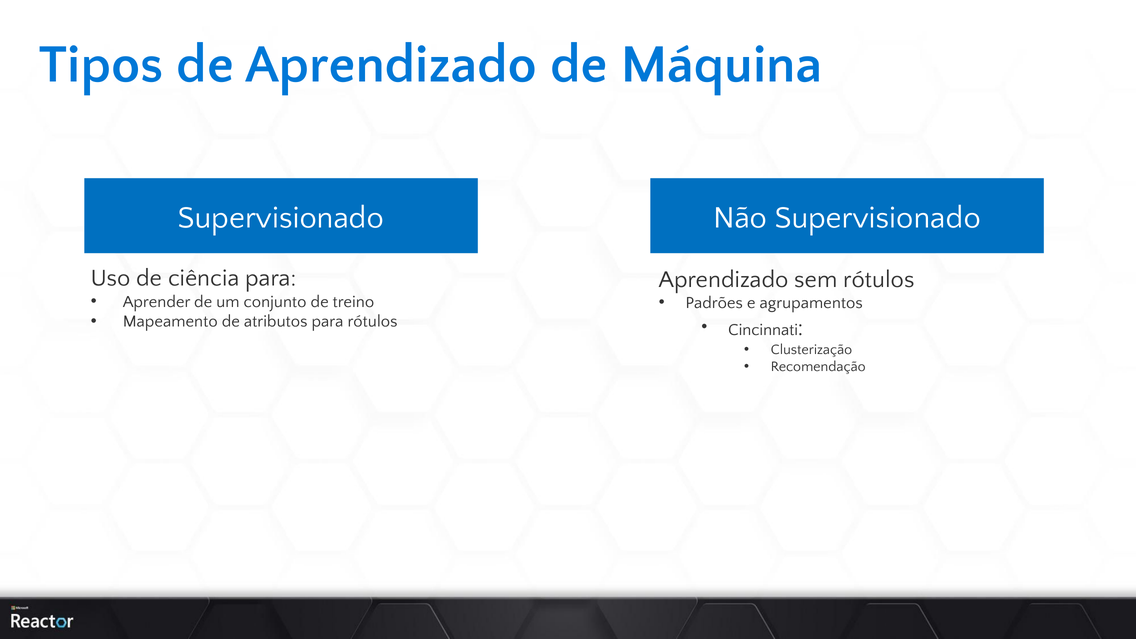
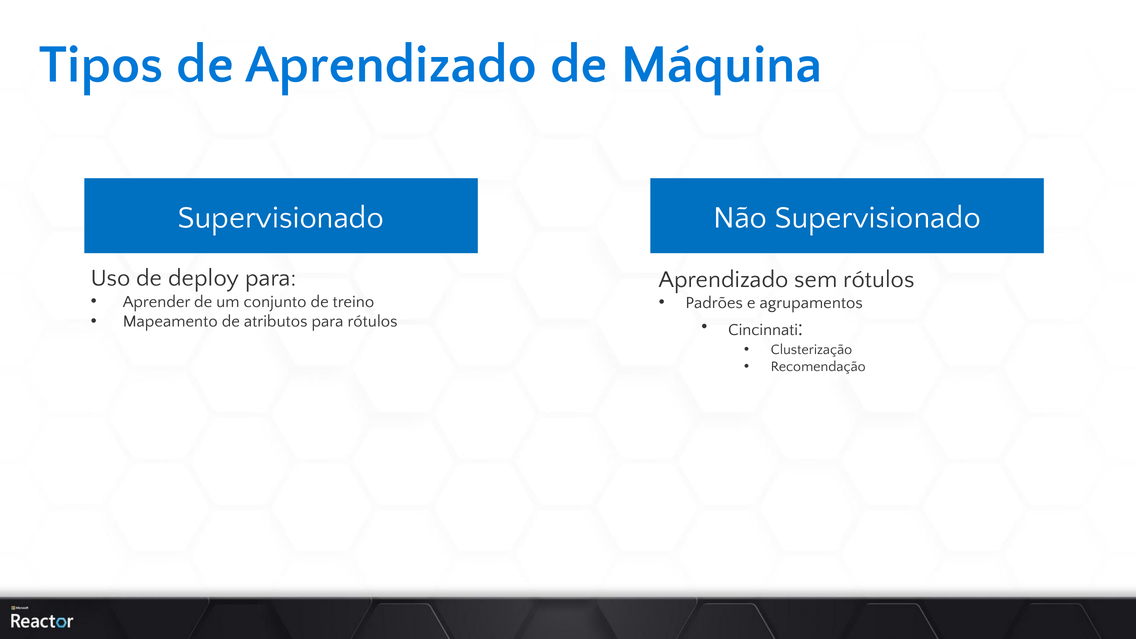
ciência: ciência -> deploy
